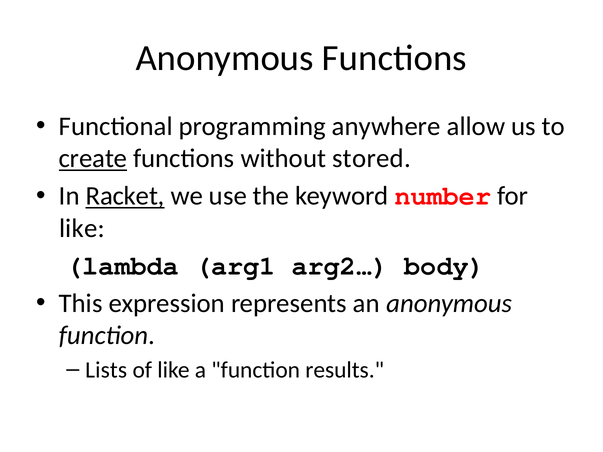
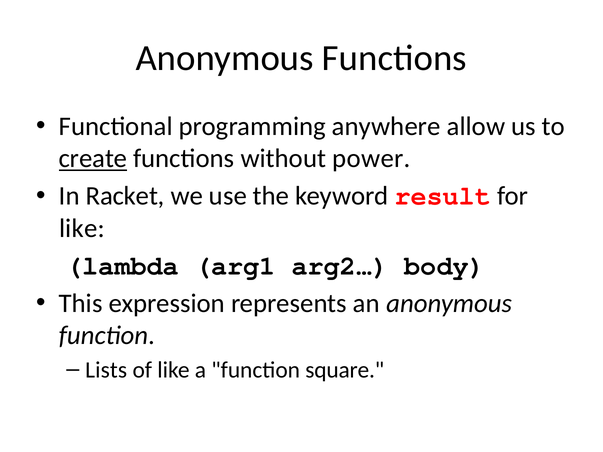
stored: stored -> power
Racket underline: present -> none
number: number -> result
results: results -> square
